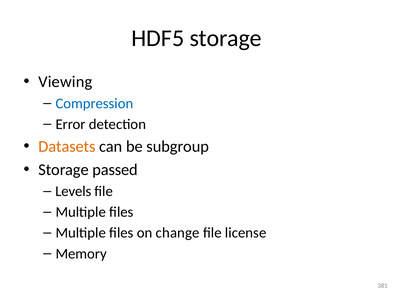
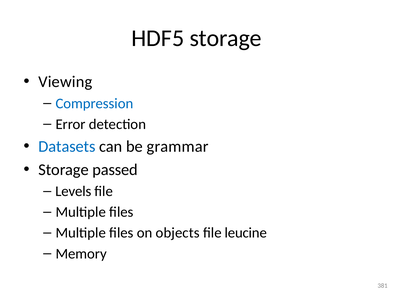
Datasets colour: orange -> blue
subgroup: subgroup -> grammar
change: change -> objects
license: license -> leucine
